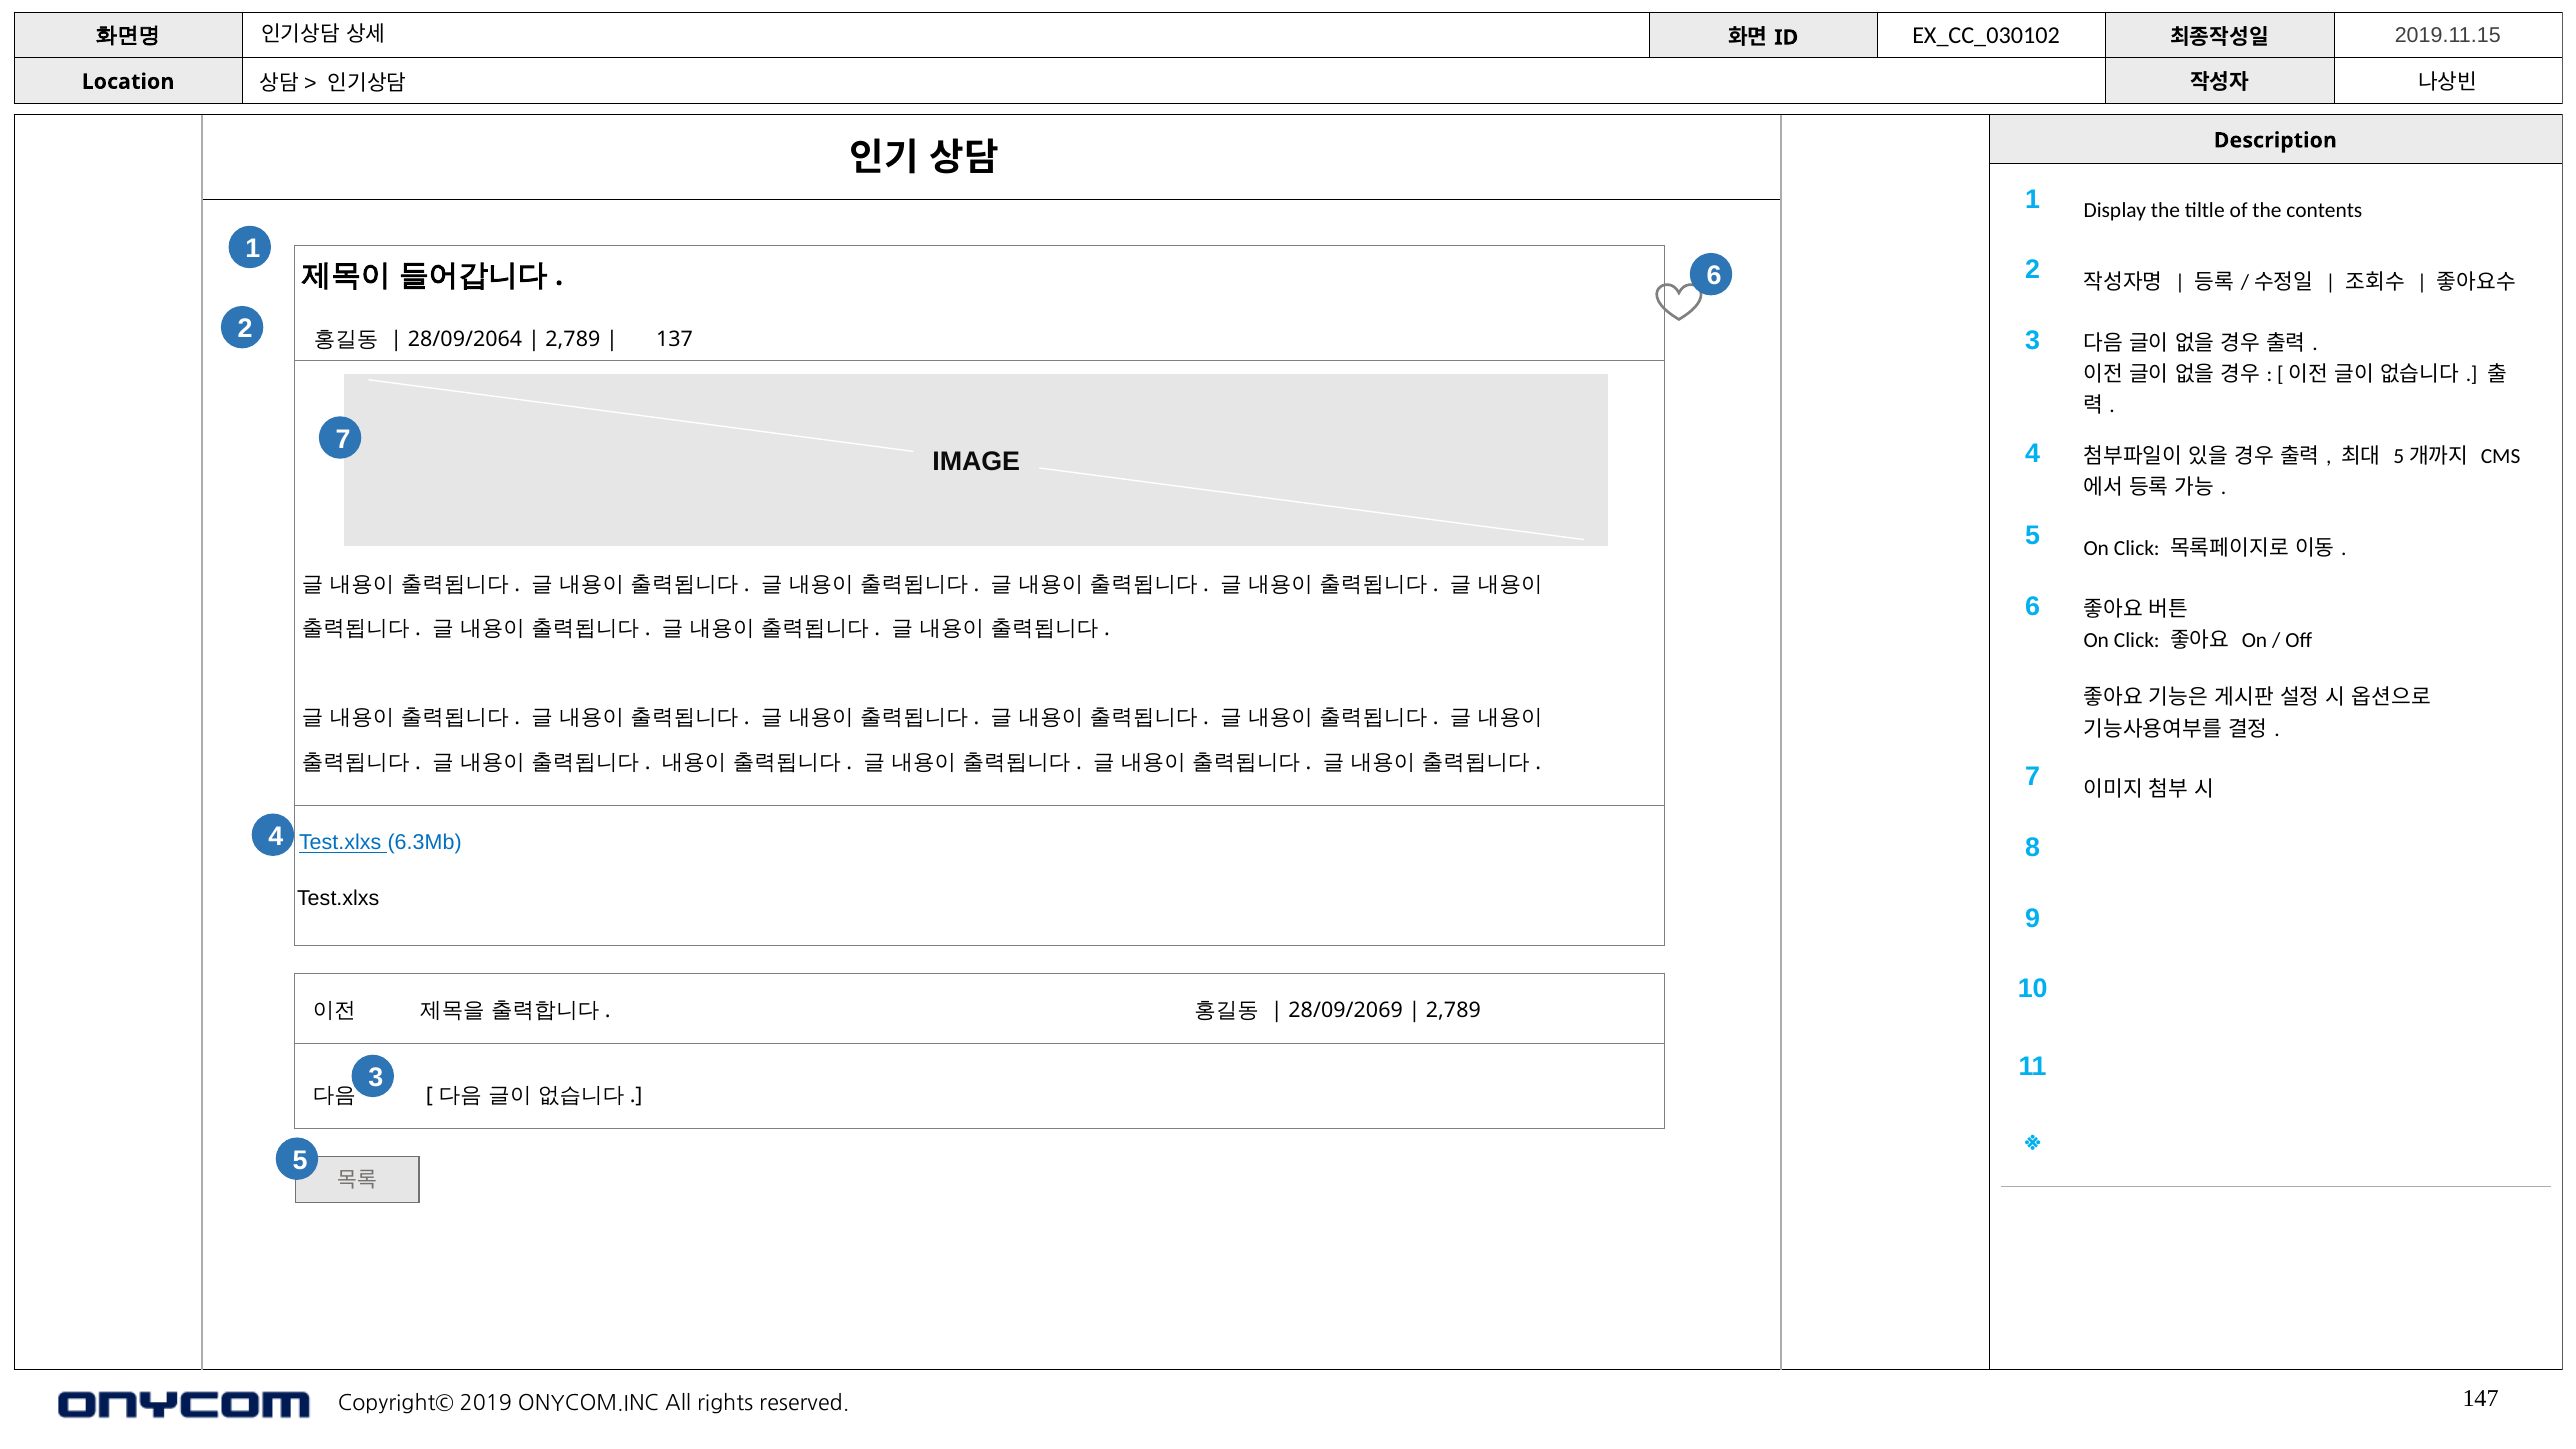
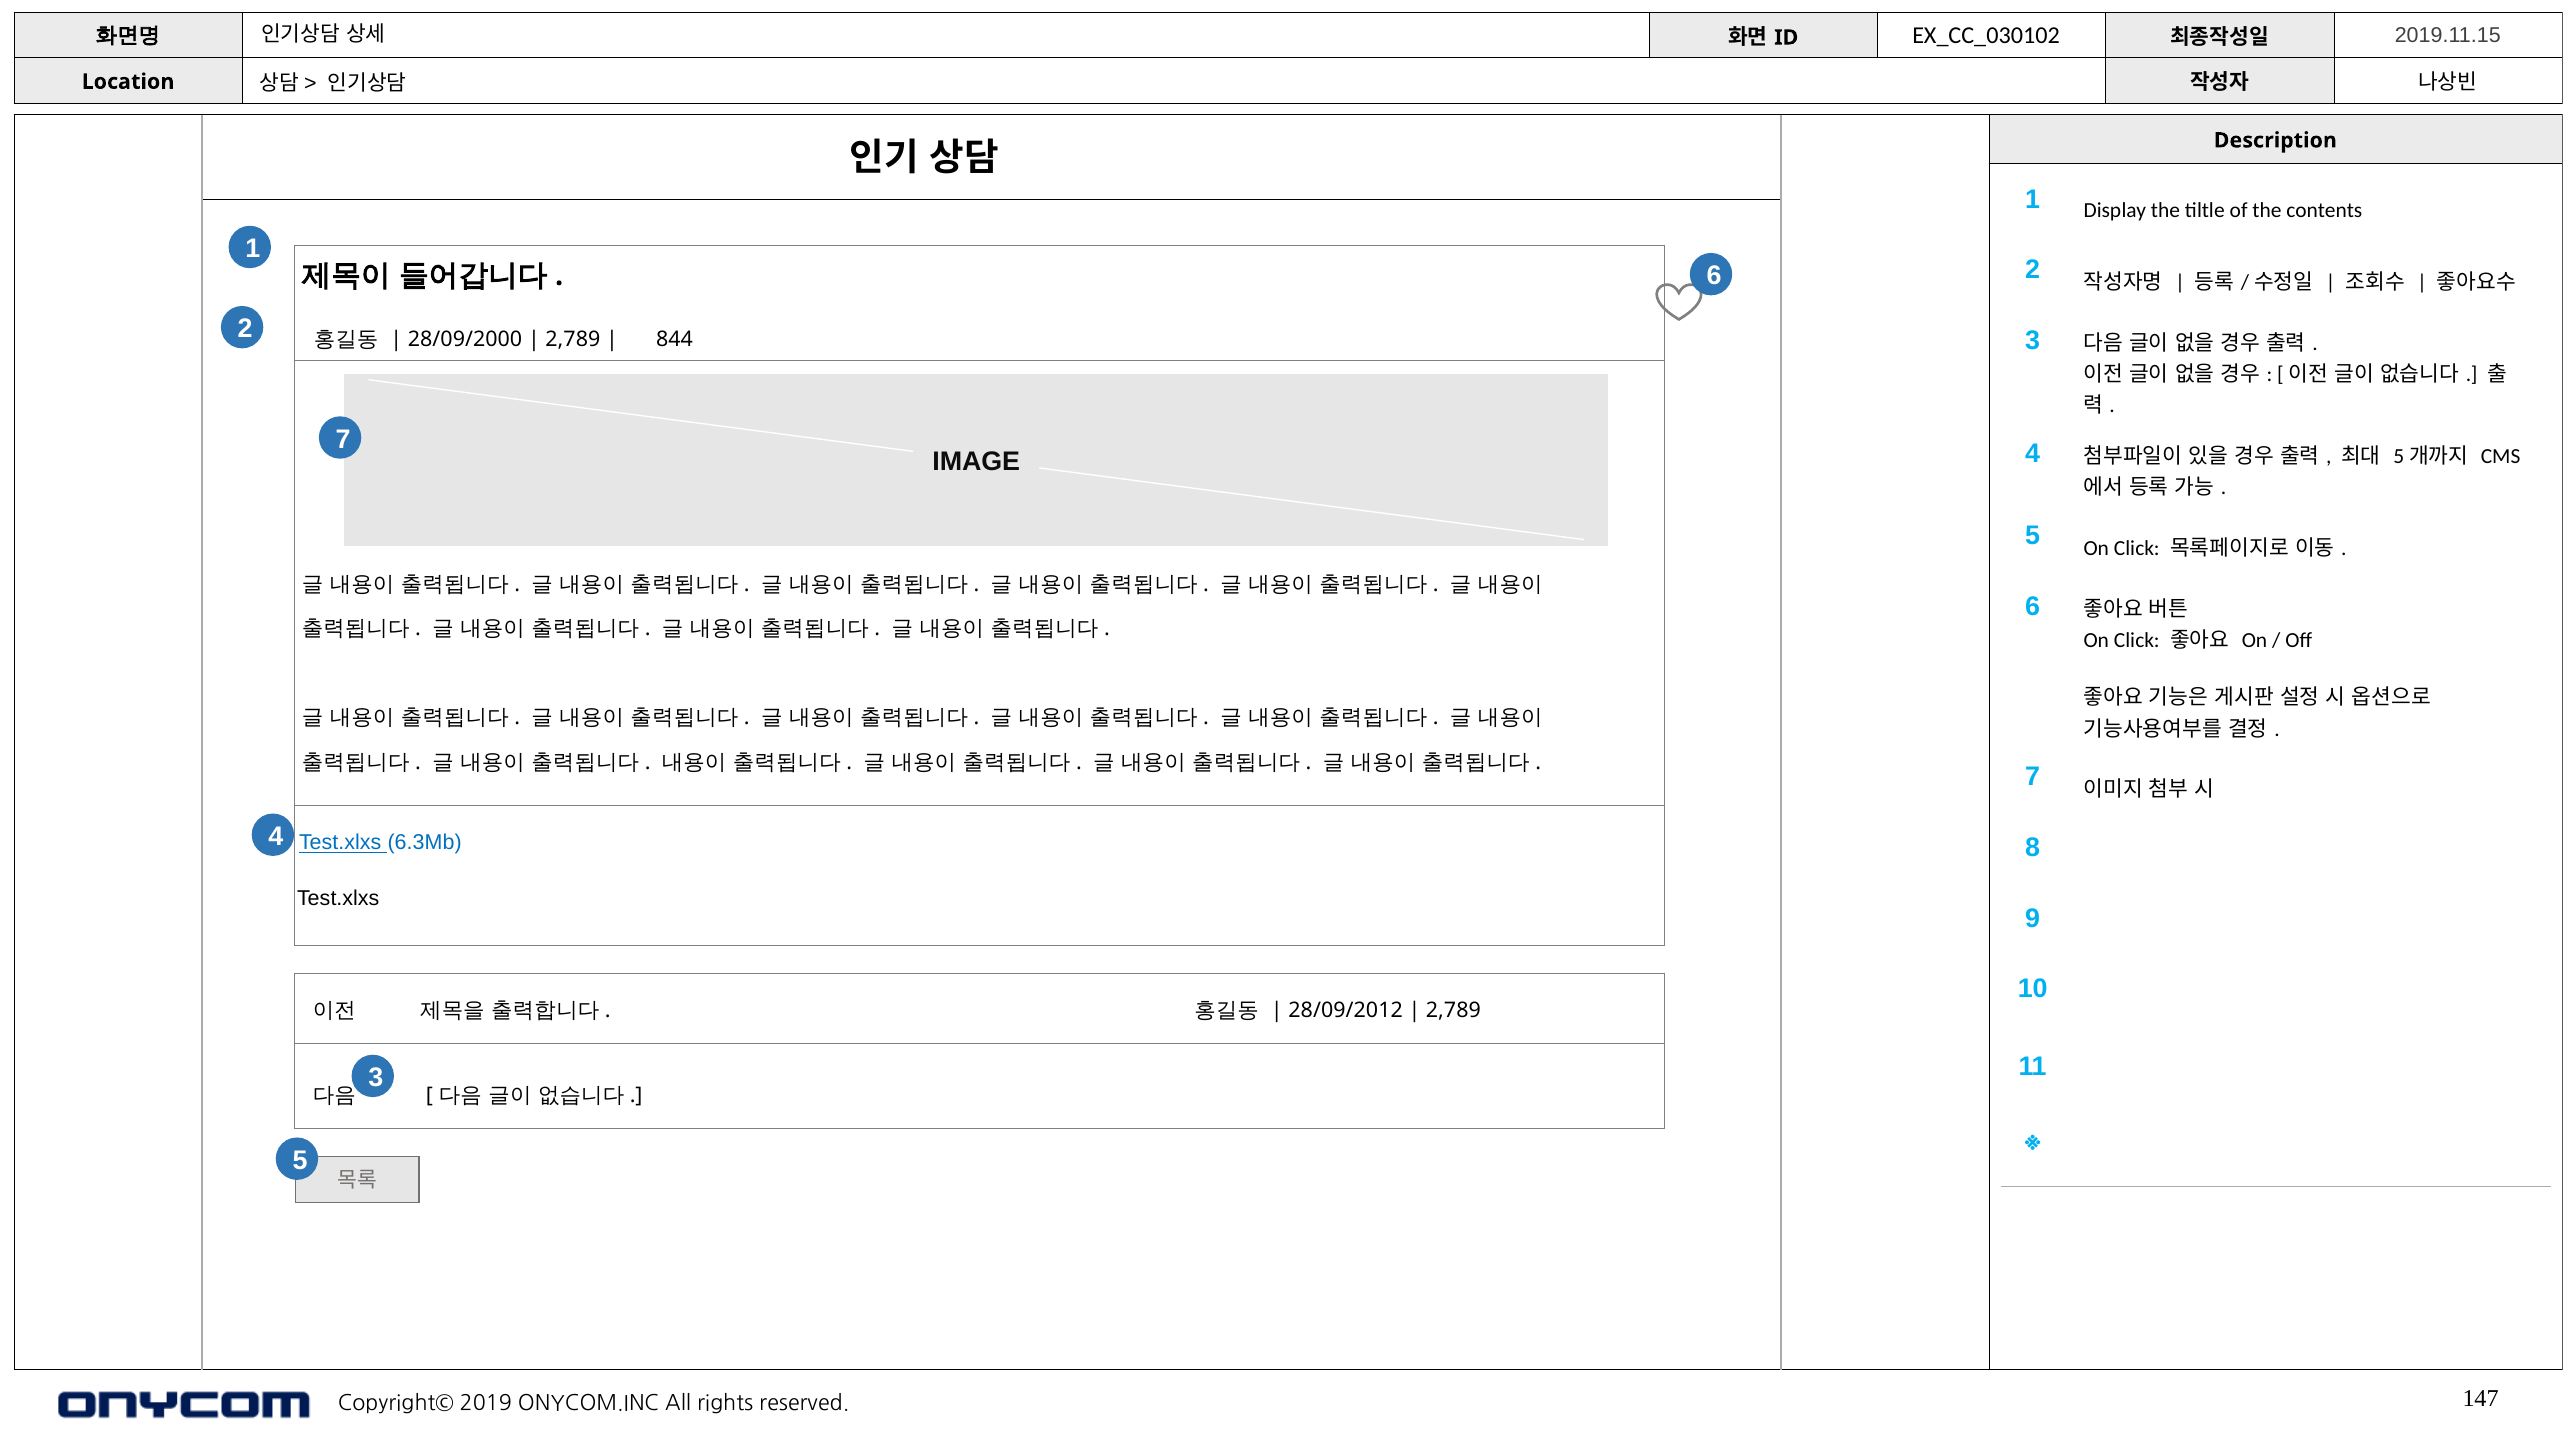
28/09/2064: 28/09/2064 -> 28/09/2000
137: 137 -> 844
28/09/2069: 28/09/2069 -> 28/09/2012
